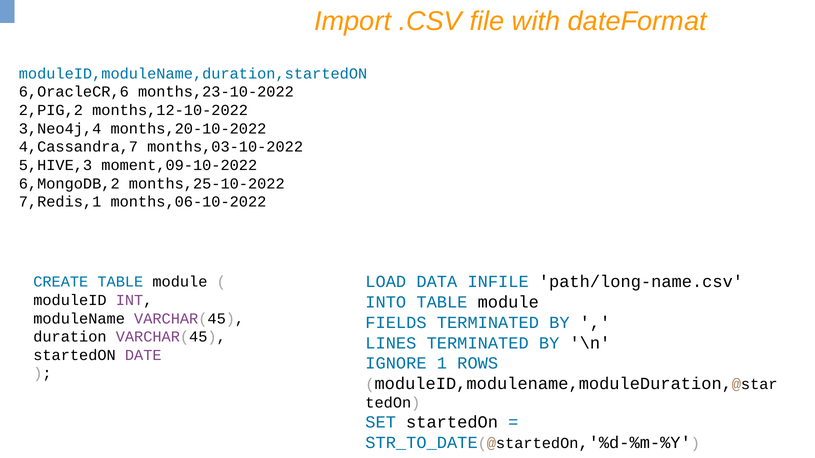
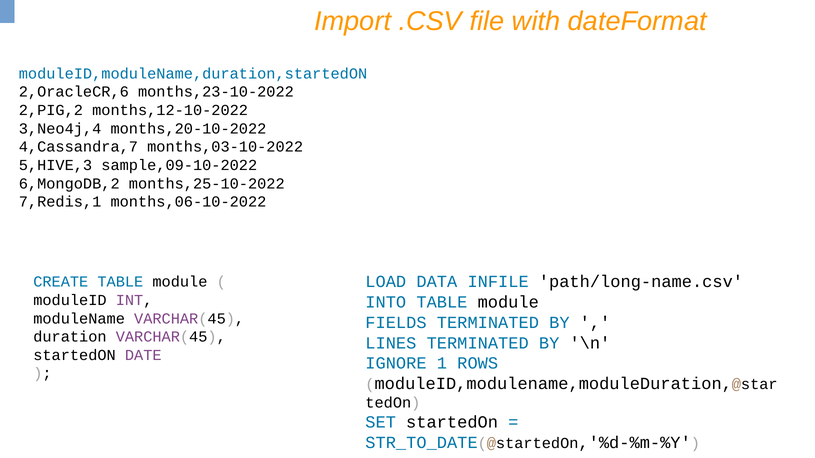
6,OracleCR,6: 6,OracleCR,6 -> 2,OracleCR,6
moment,09-10-2022: moment,09-10-2022 -> sample,09-10-2022
